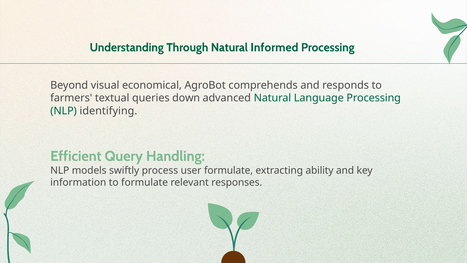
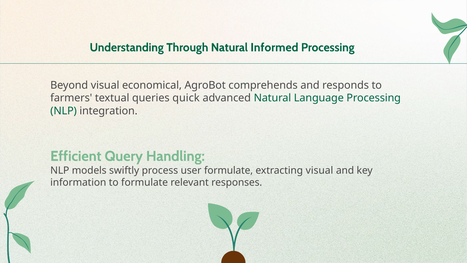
down: down -> quick
identifying: identifying -> integration
extracting ability: ability -> visual
